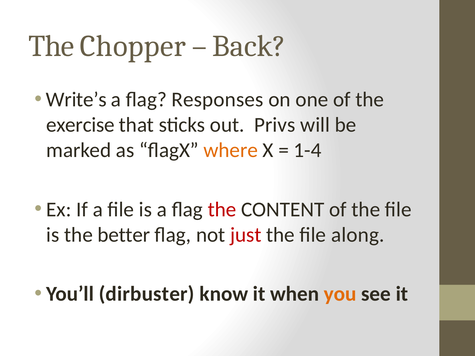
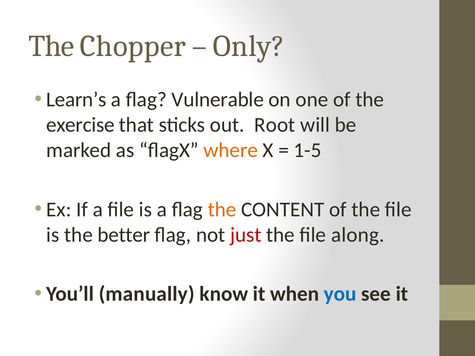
Back: Back -> Only
Write’s: Write’s -> Learn’s
Responses: Responses -> Vulnerable
Privs: Privs -> Root
1-4: 1-4 -> 1-5
the at (222, 210) colour: red -> orange
dirbuster: dirbuster -> manually
you colour: orange -> blue
